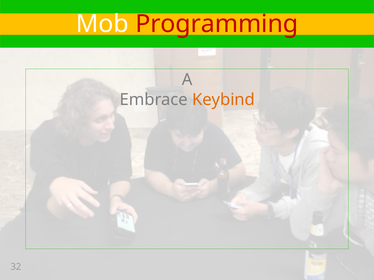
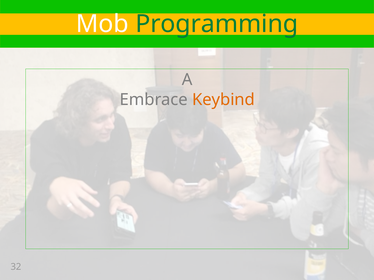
Programming colour: red -> green
